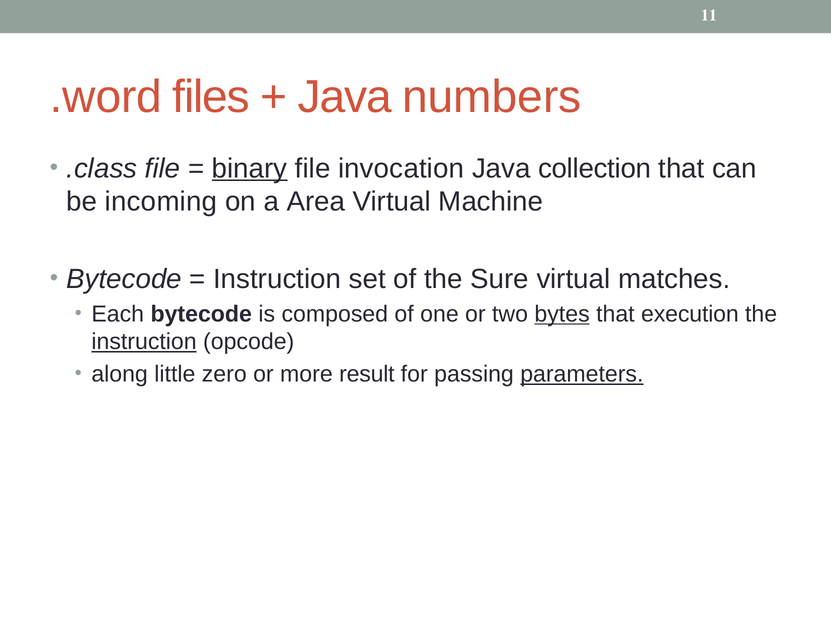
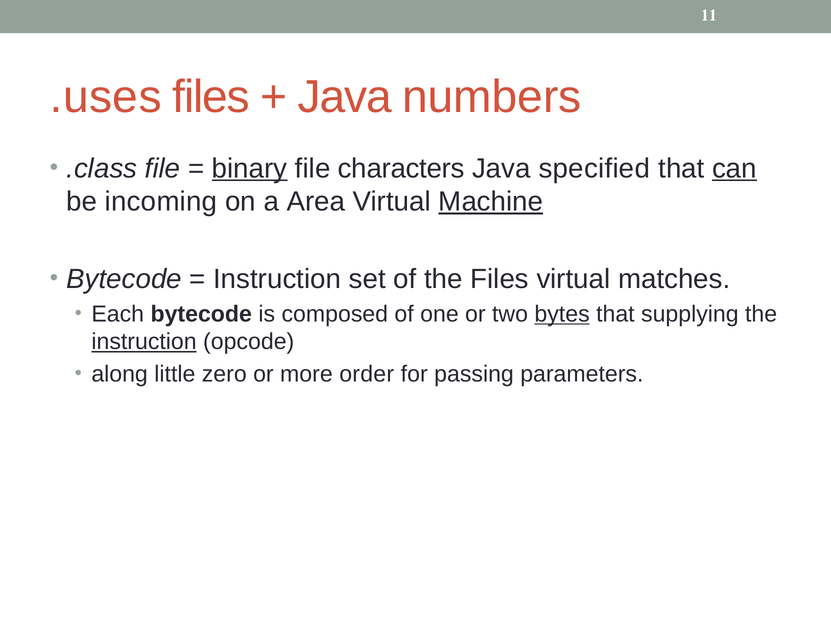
.word: .word -> .uses
invocation: invocation -> characters
collection: collection -> specified
can underline: none -> present
Machine underline: none -> present
the Sure: Sure -> Files
execution: execution -> supplying
result: result -> order
parameters underline: present -> none
